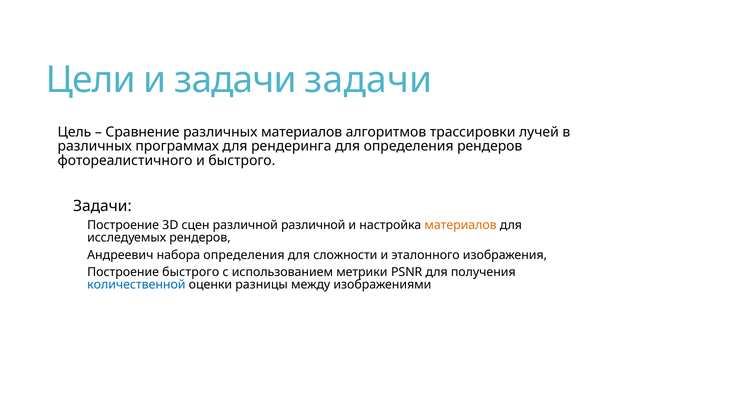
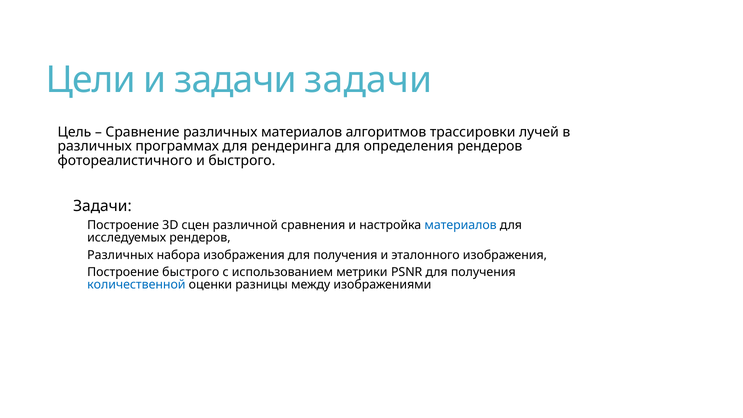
различной различной: различной -> сравнения
материалов at (461, 225) colour: orange -> blue
Андреевич at (120, 255): Андреевич -> Различных
набора определения: определения -> изображения
сложности at (345, 255): сложности -> получения
